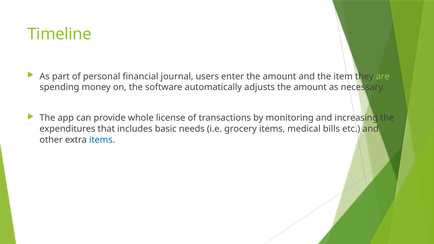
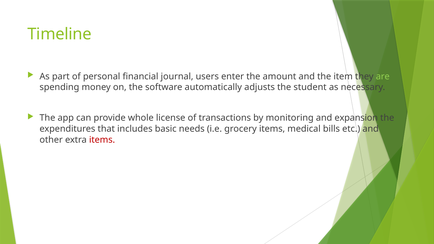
adjusts the amount: amount -> student
increasing: increasing -> expansion
items at (102, 140) colour: blue -> red
